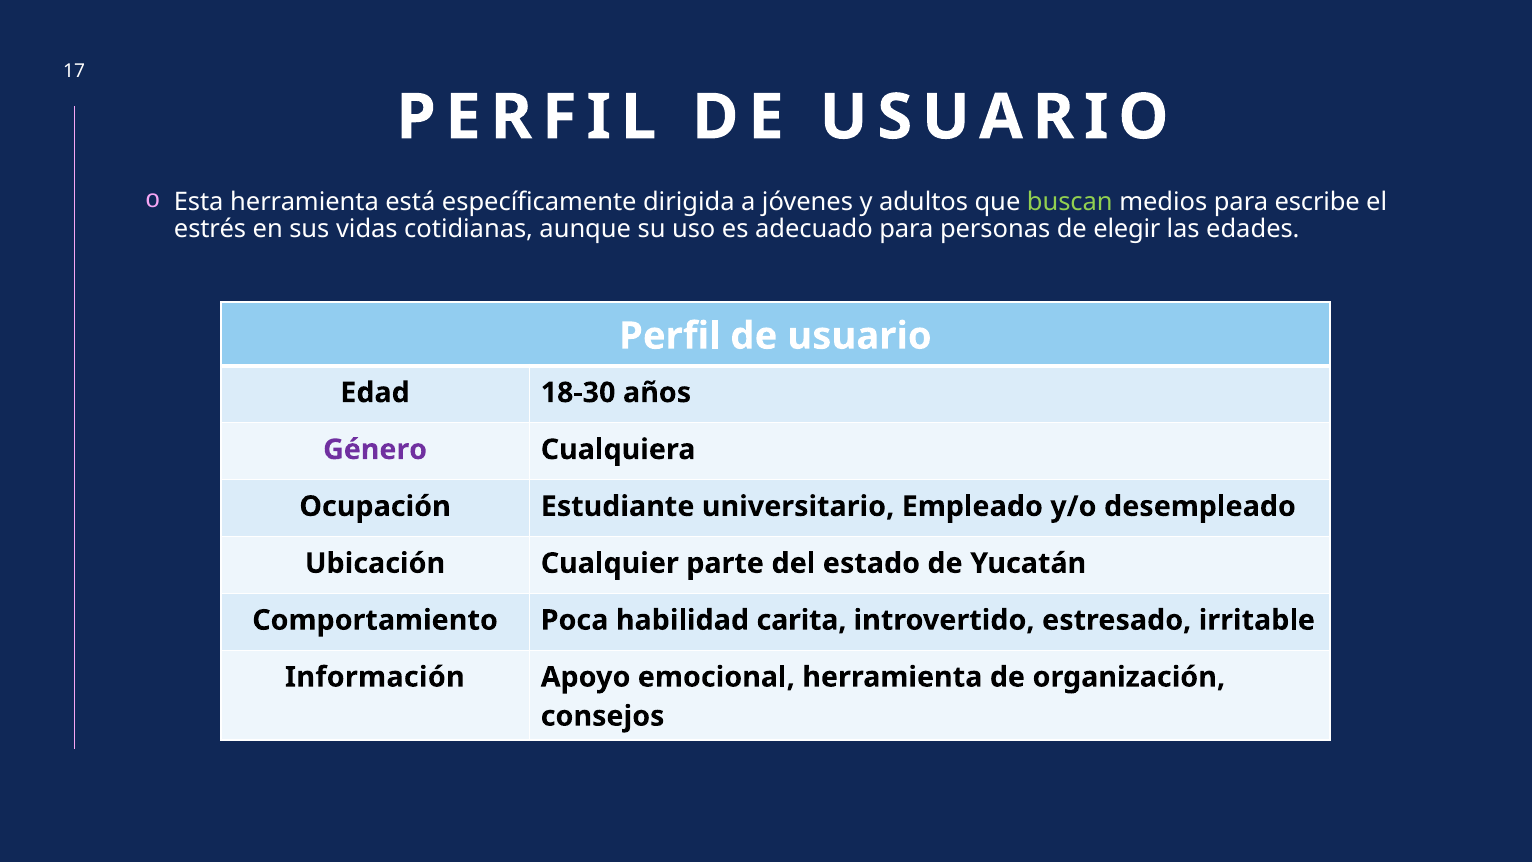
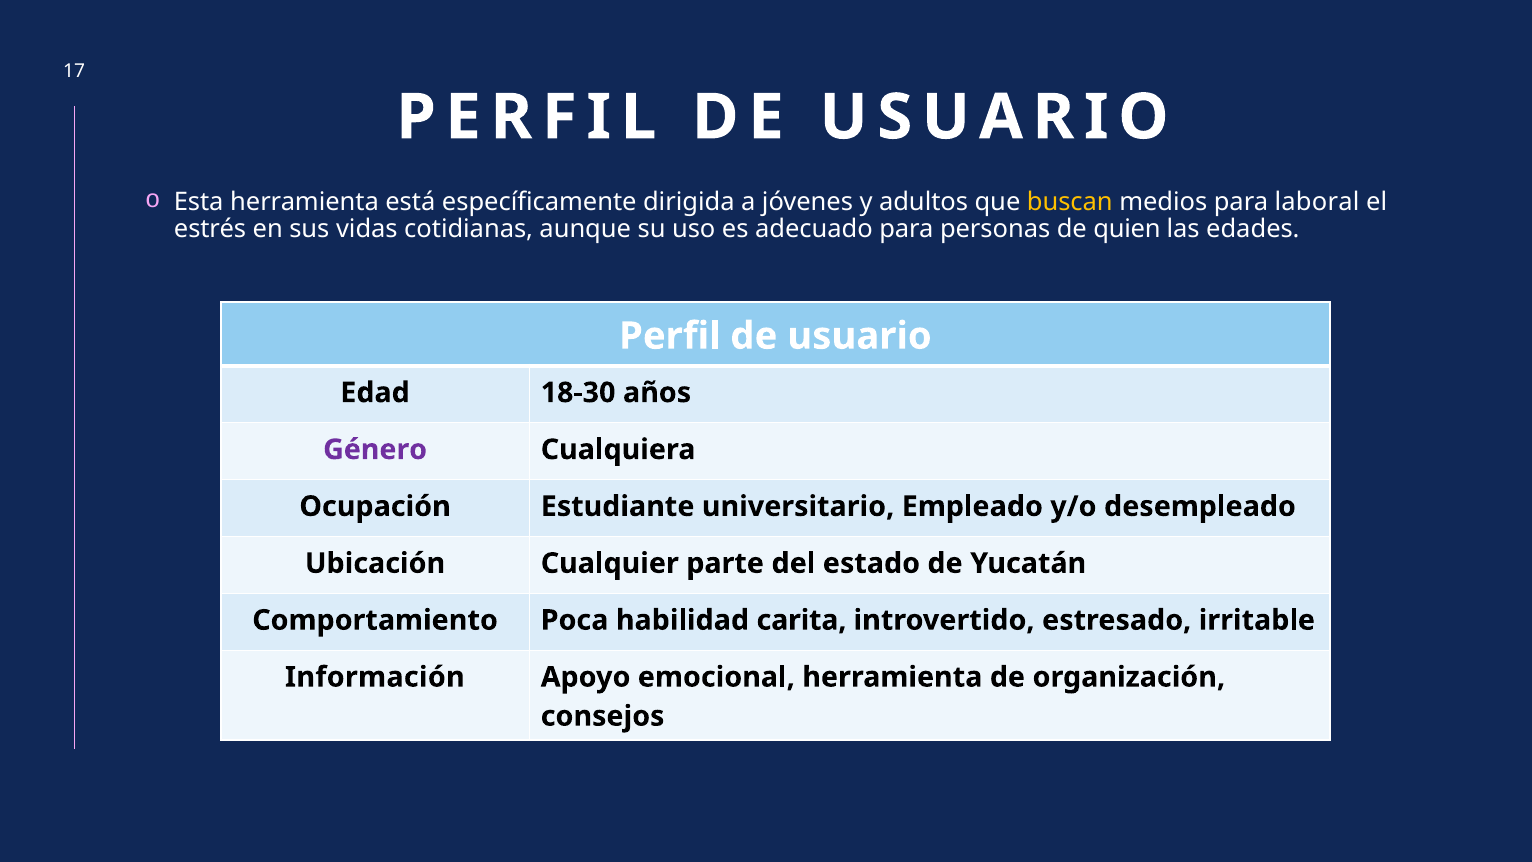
buscan colour: light green -> yellow
escribe: escribe -> laboral
elegir: elegir -> quien
